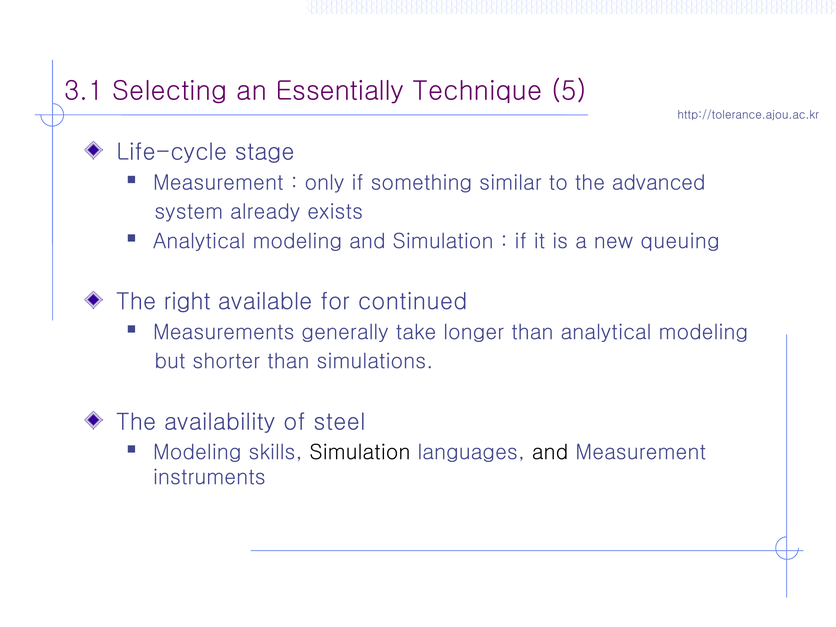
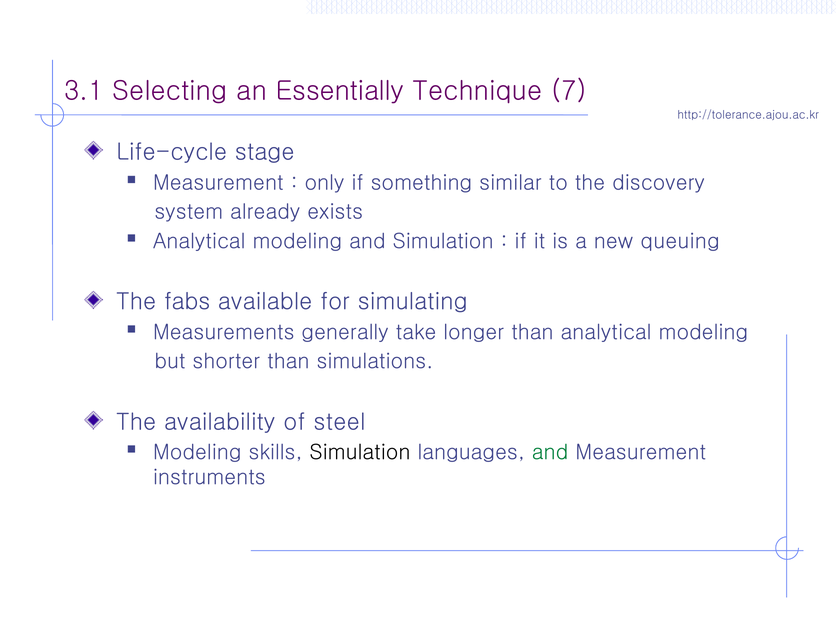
5: 5 -> 7
advanced: advanced -> discovery
right: right -> fabs
continued: continued -> simulating
and at (550, 452) colour: black -> green
